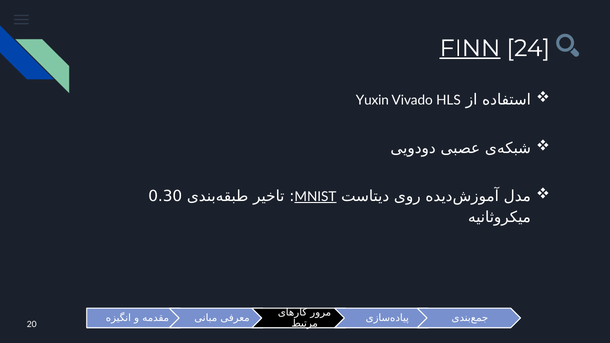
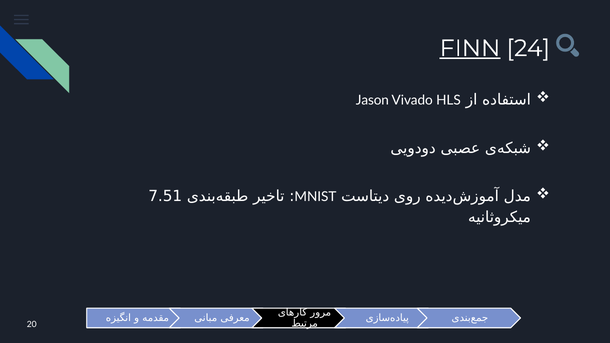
Yuxin: Yuxin -> Jason
0.30: 0.30 -> 7.51
MNIST underline: present -> none
